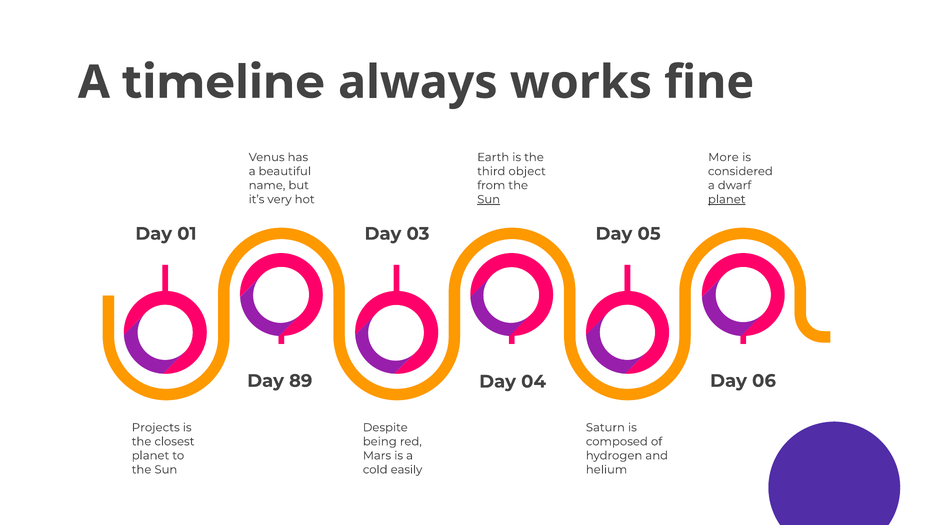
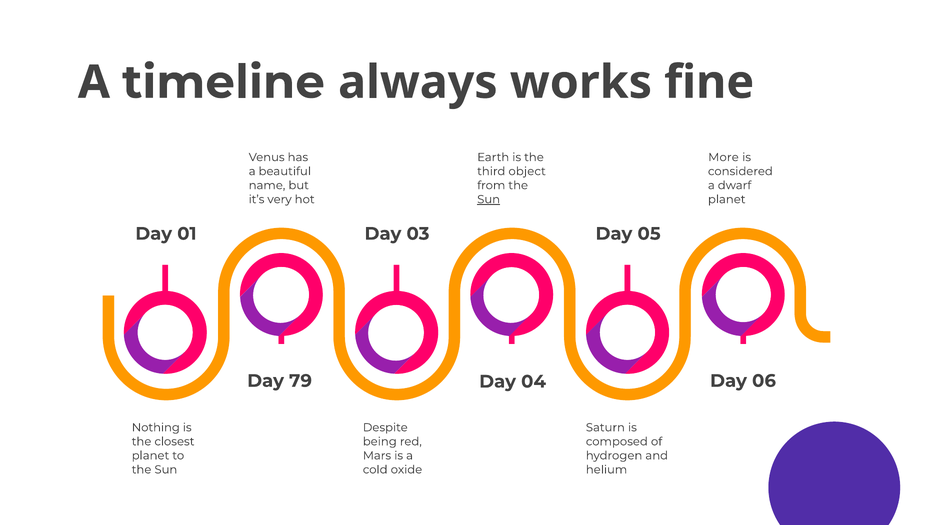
planet at (727, 199) underline: present -> none
89: 89 -> 79
Projects: Projects -> Nothing
easily: easily -> oxide
